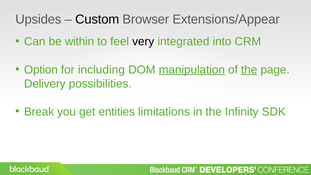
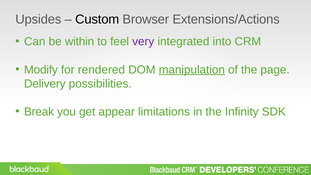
Extensions/Appear: Extensions/Appear -> Extensions/Actions
very colour: black -> purple
Option: Option -> Modify
including: including -> rendered
the at (249, 70) underline: present -> none
entities: entities -> appear
